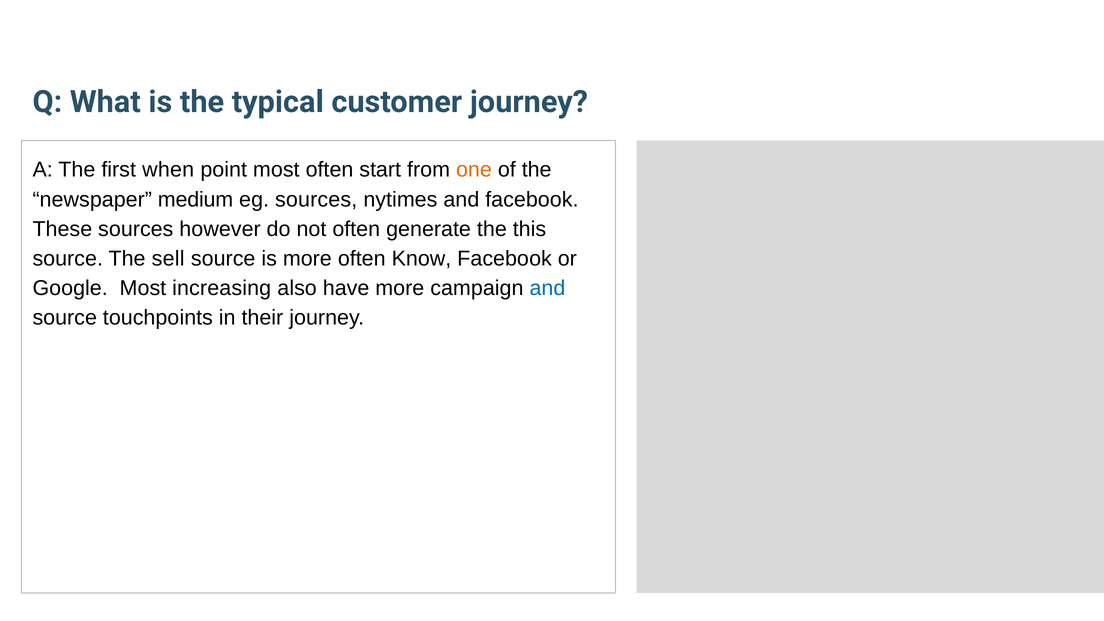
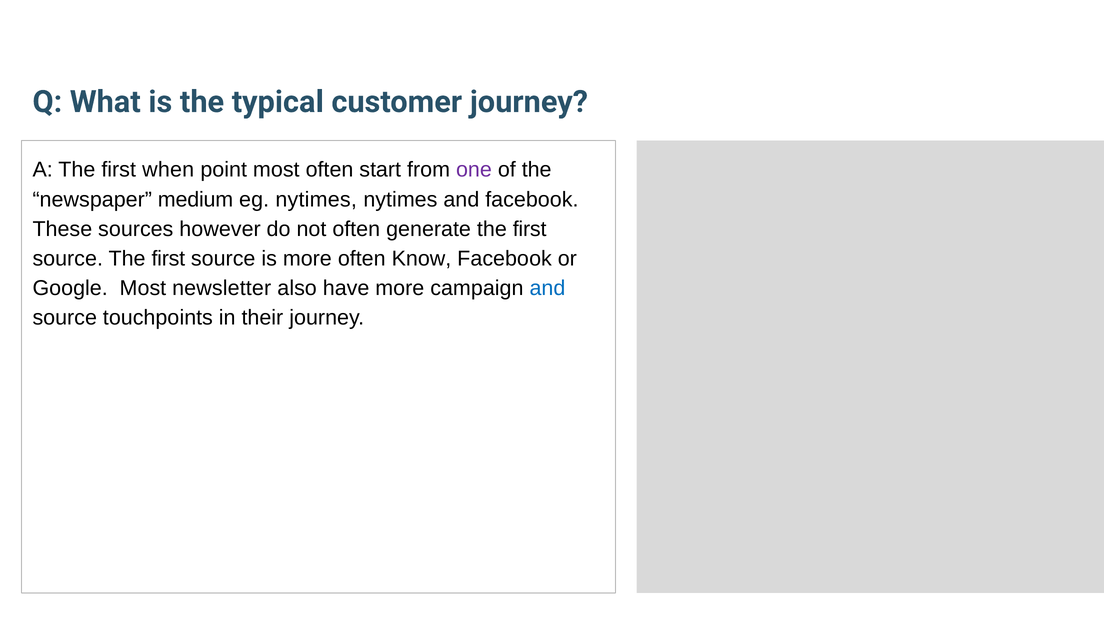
one colour: orange -> purple
eg sources: sources -> nytimes
generate the this: this -> first
source The sell: sell -> first
increasing: increasing -> newsletter
